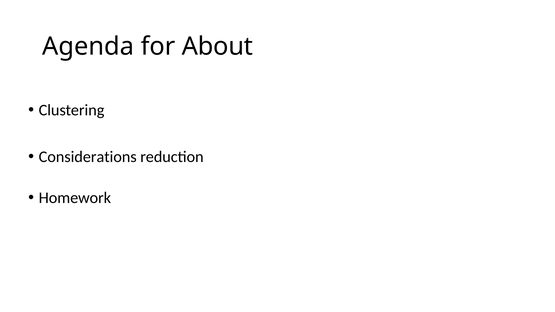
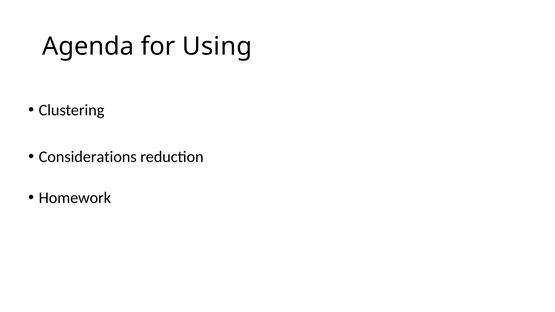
About: About -> Using
